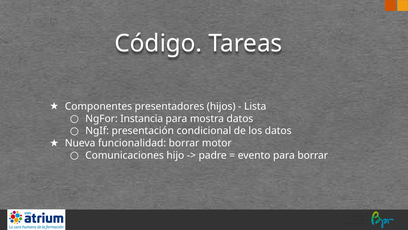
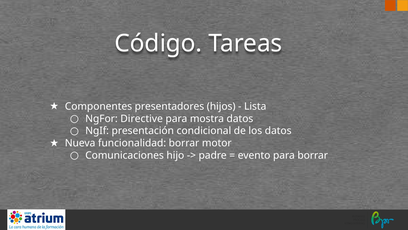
Instancia: Instancia -> Directive
